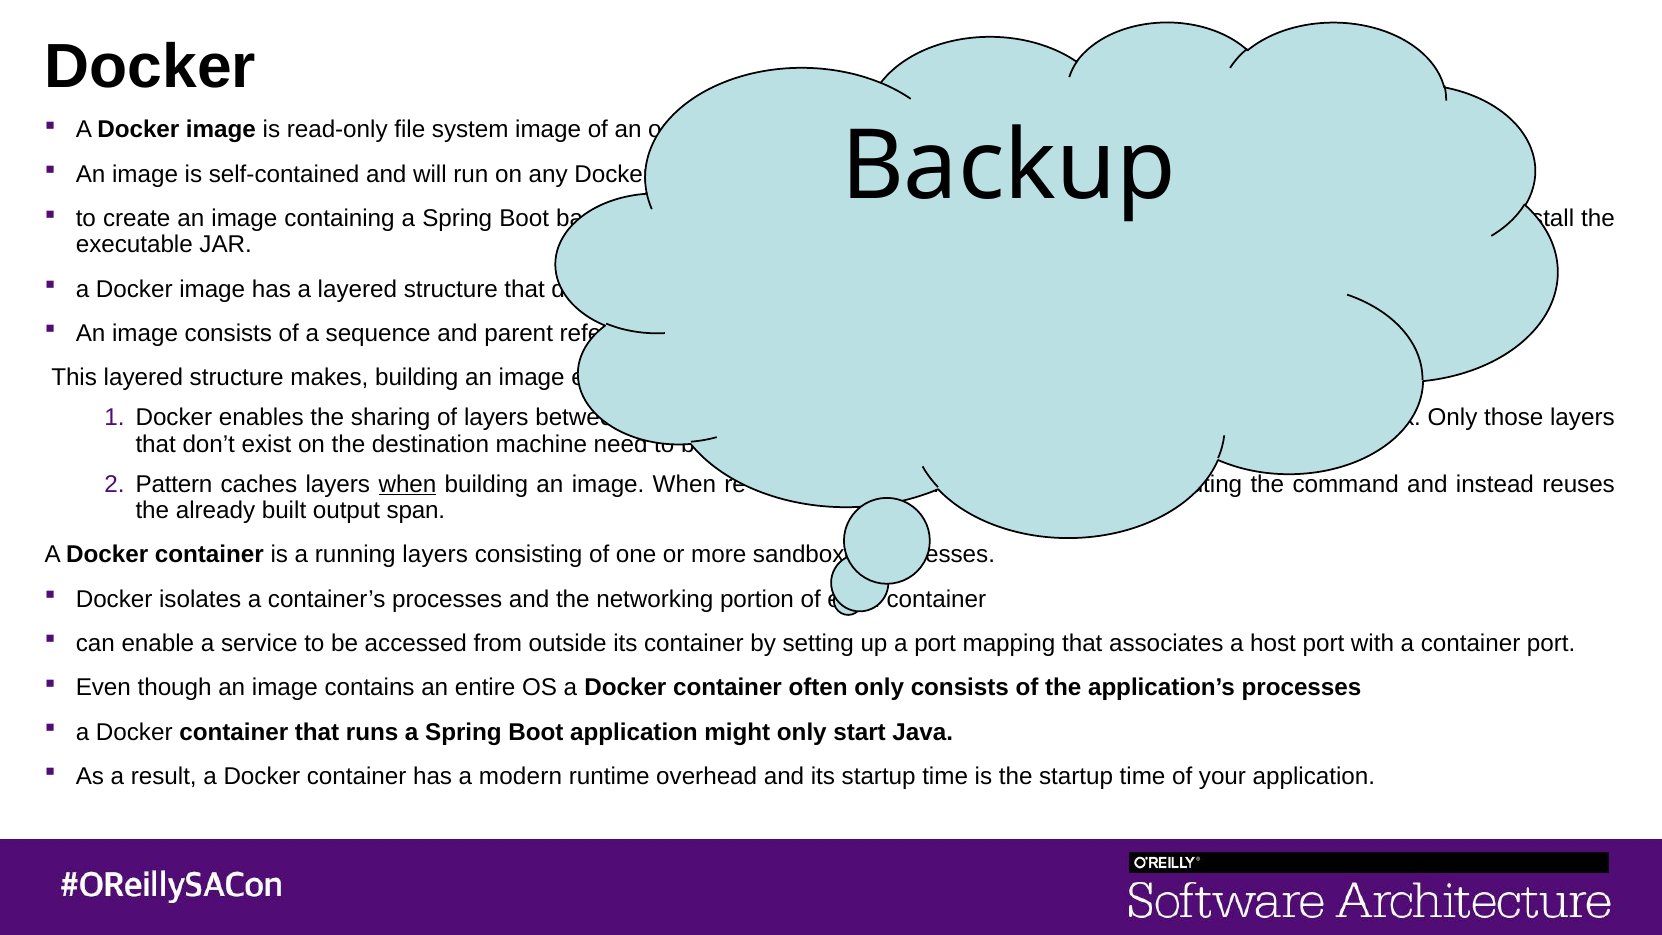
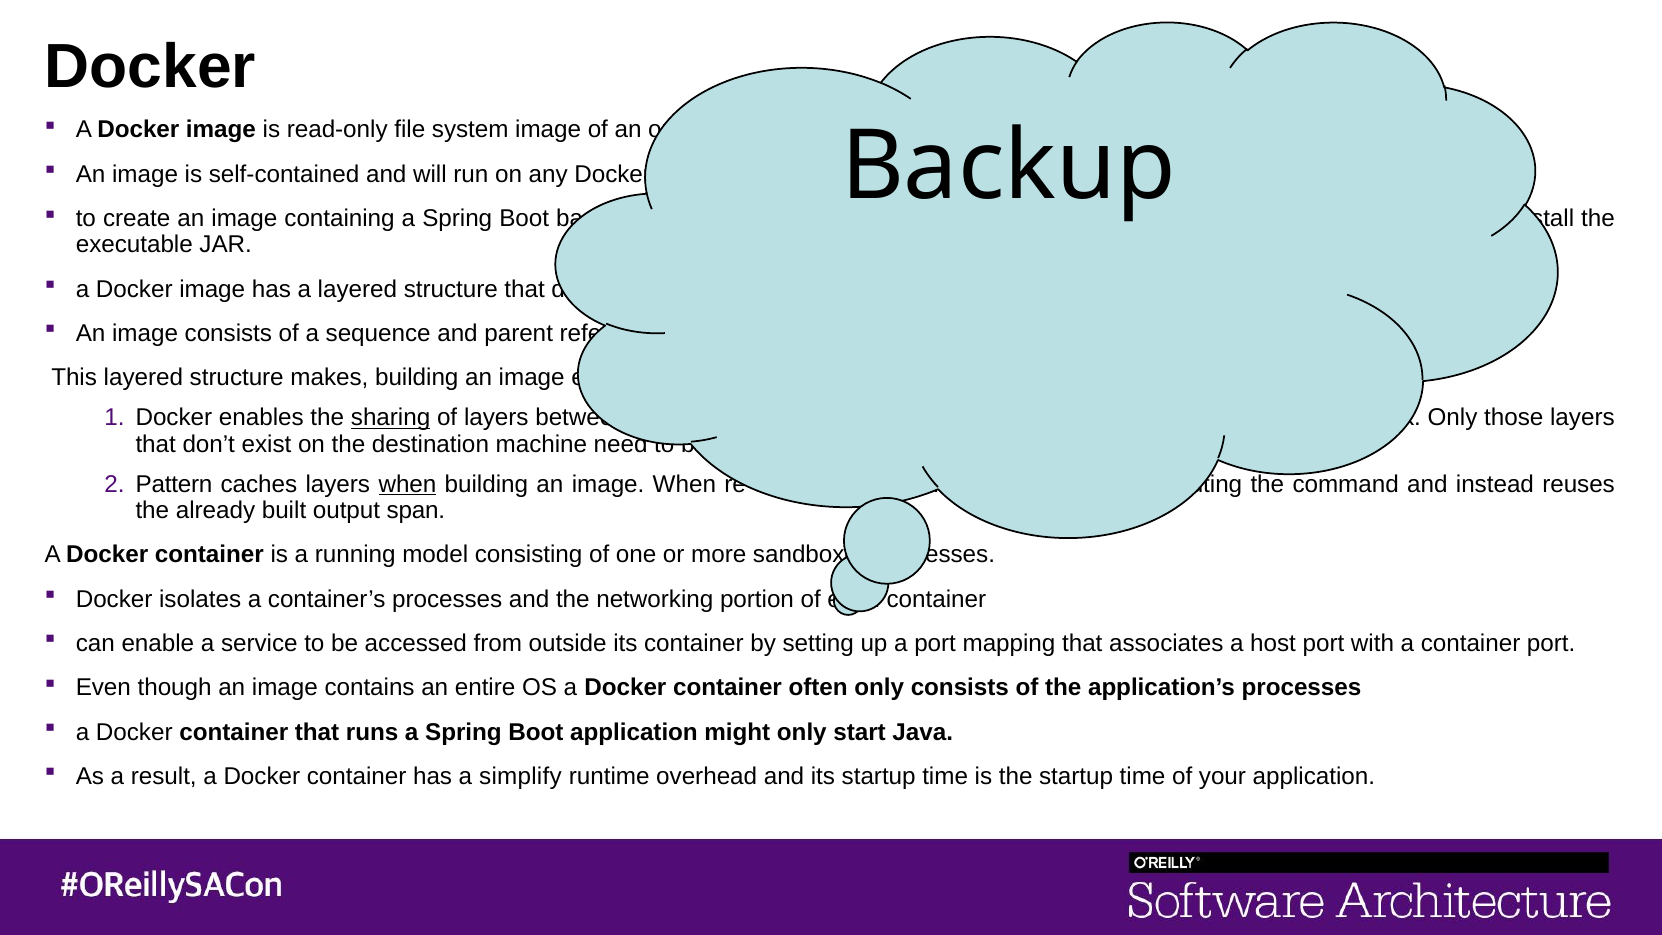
sharing underline: none -> present
running layers: layers -> model
modern: modern -> simplify
